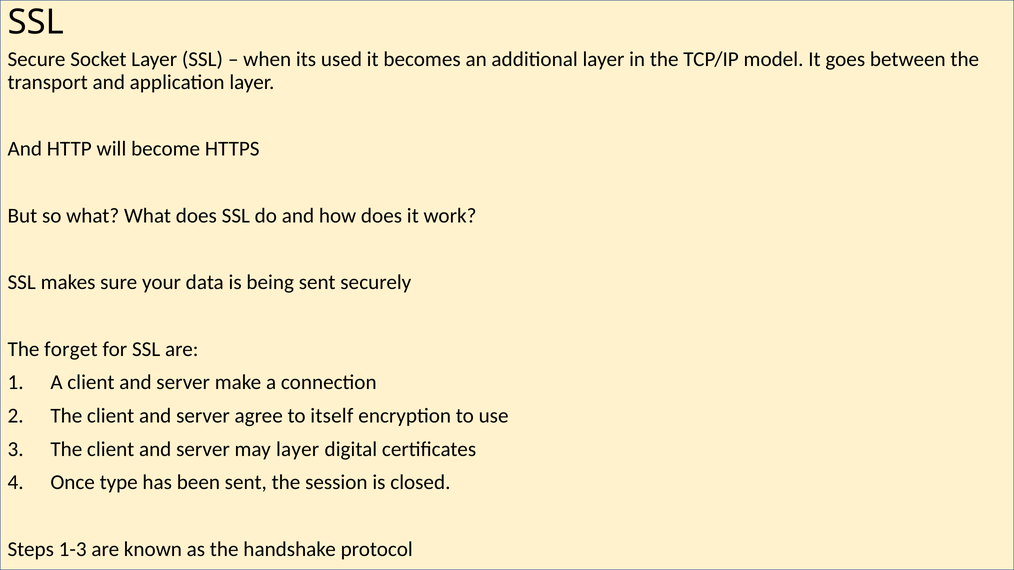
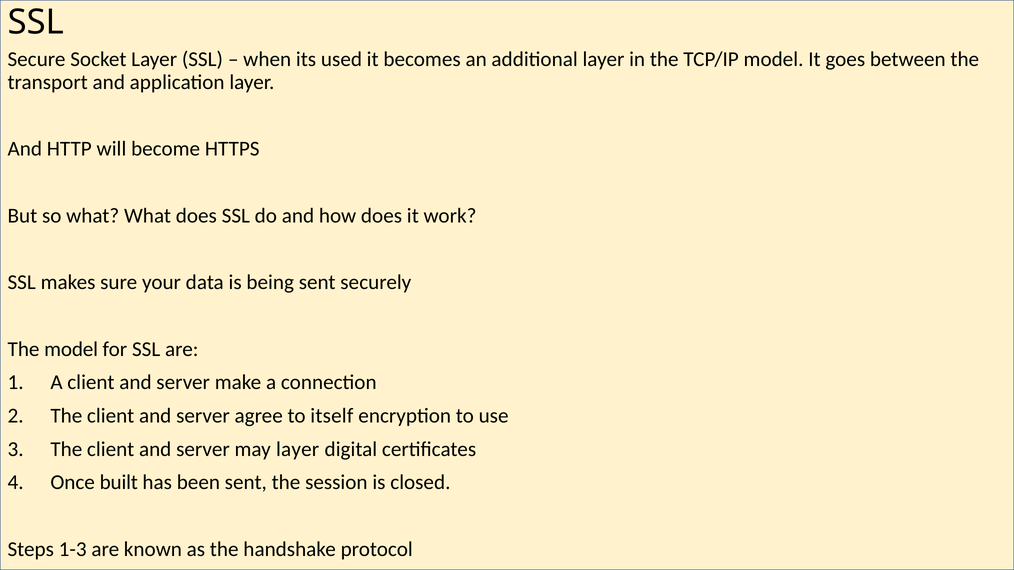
The forget: forget -> model
type: type -> built
